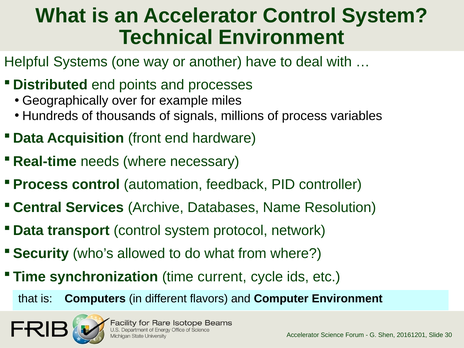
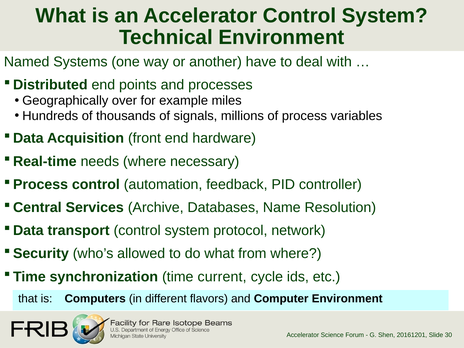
Helpful: Helpful -> Named
